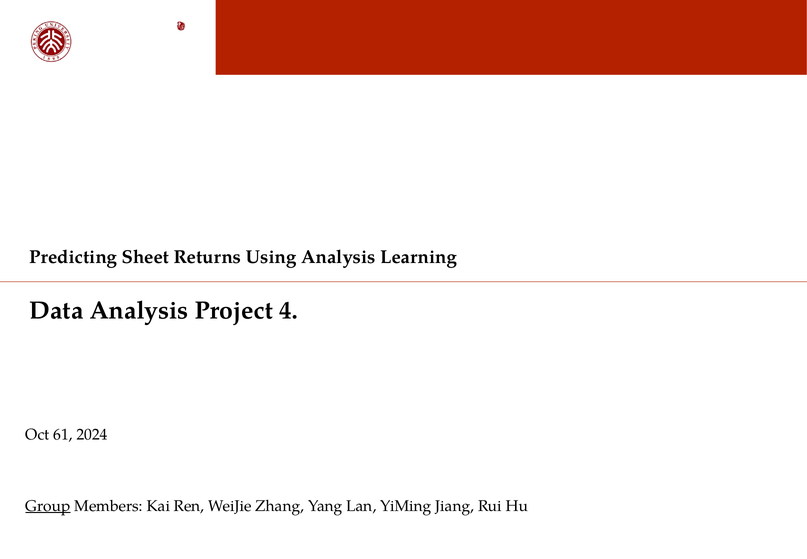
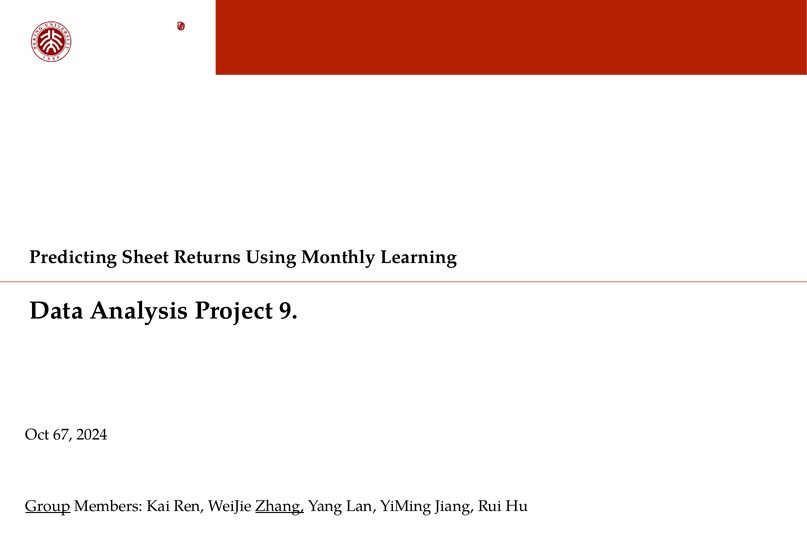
Using Analysis: Analysis -> Monthly
4: 4 -> 9
61: 61 -> 67
Zhang underline: none -> present
